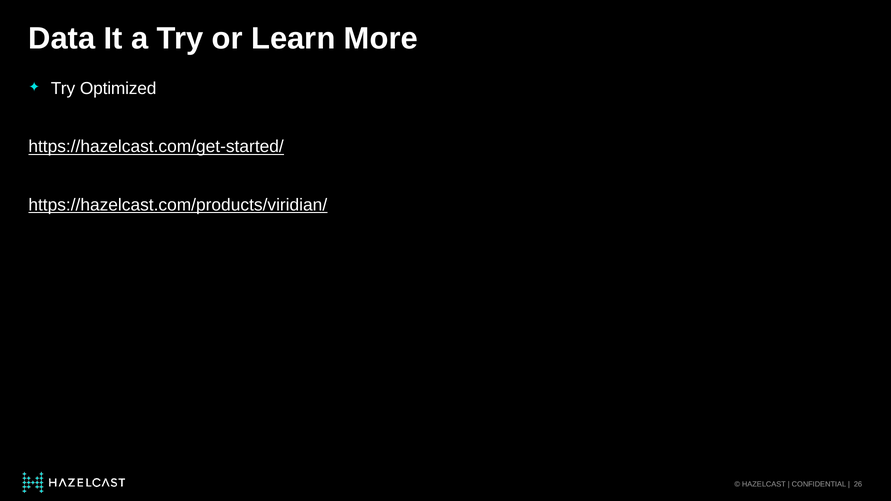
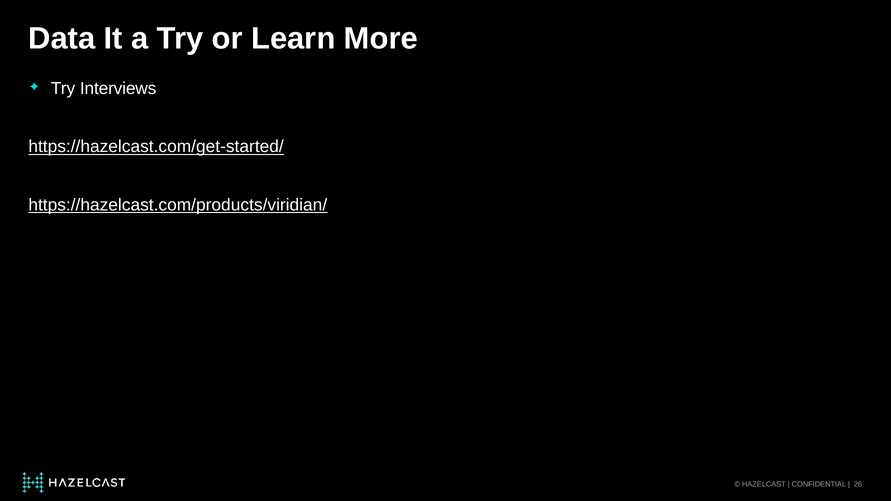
Optimized: Optimized -> Interviews
